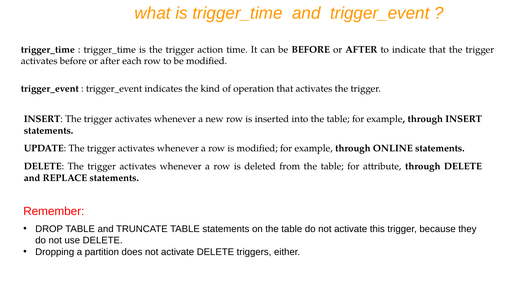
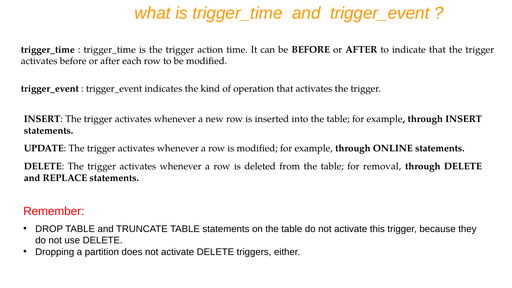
attribute: attribute -> removal
